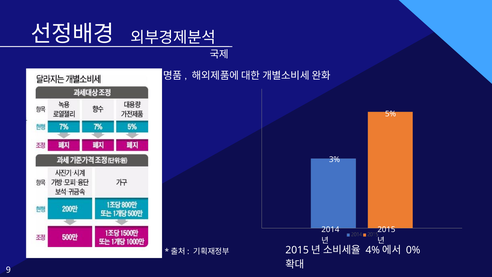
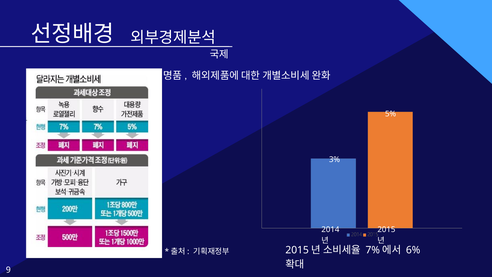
4%: 4% -> 7%
0%: 0% -> 6%
